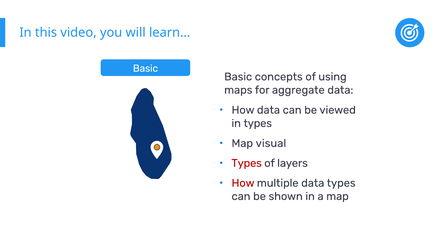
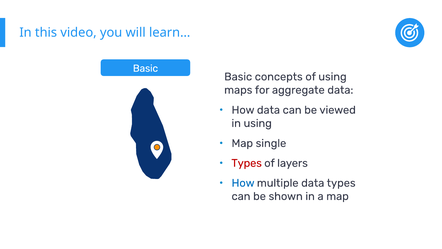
in types: types -> using
visual: visual -> single
How at (243, 183) colour: red -> blue
